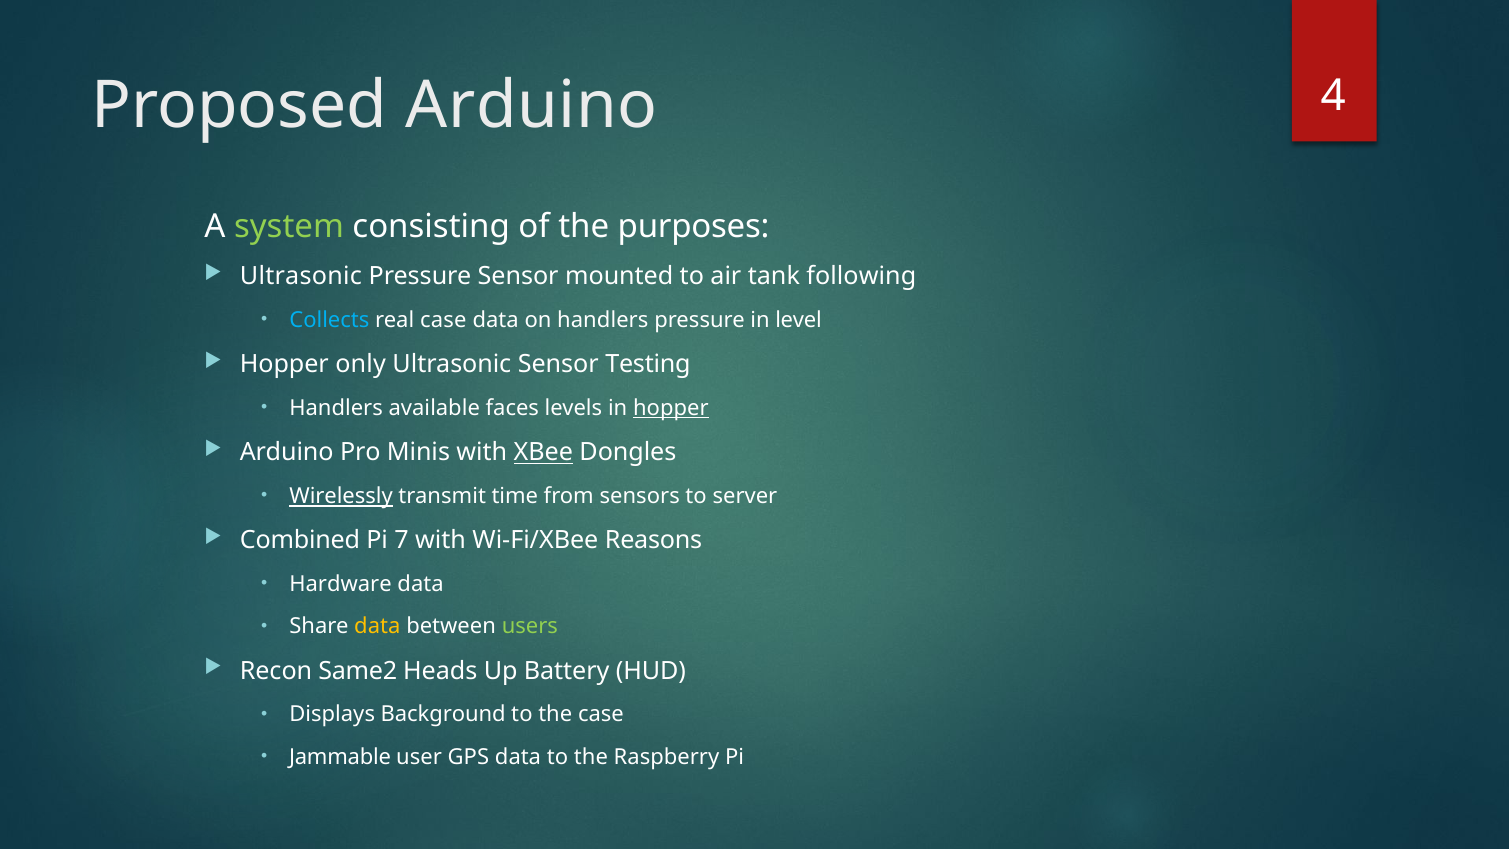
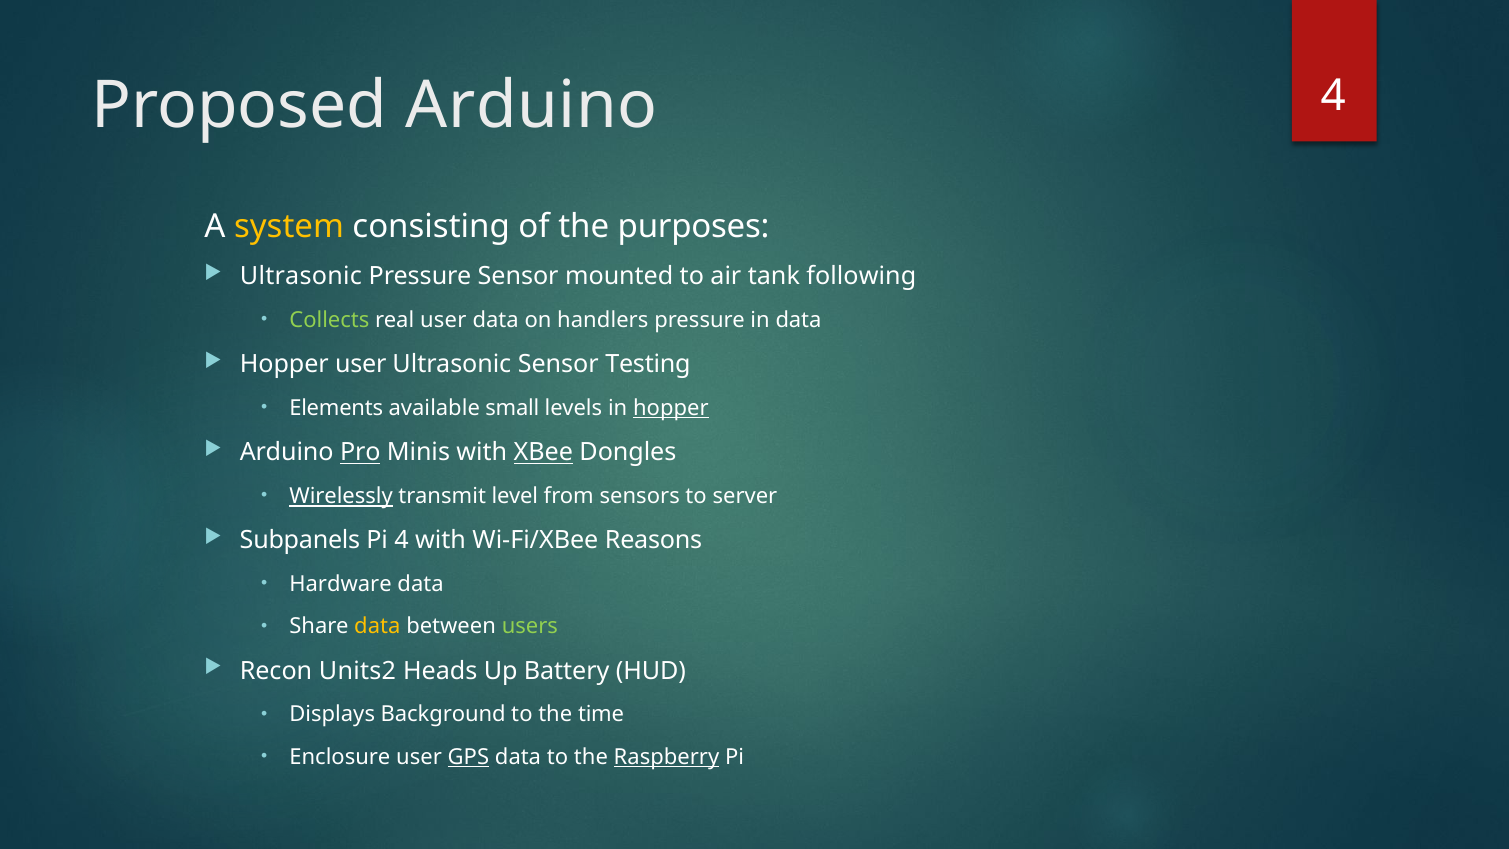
system colour: light green -> yellow
Collects colour: light blue -> light green
real case: case -> user
in level: level -> data
Hopper only: only -> user
Handlers at (336, 408): Handlers -> Elements
faces: faces -> small
Pro underline: none -> present
time: time -> level
Combined: Combined -> Subpanels
7 at (402, 541): 7 -> 4
Same2: Same2 -> Units2
the case: case -> time
Jammable: Jammable -> Enclosure
GPS underline: none -> present
Raspberry underline: none -> present
